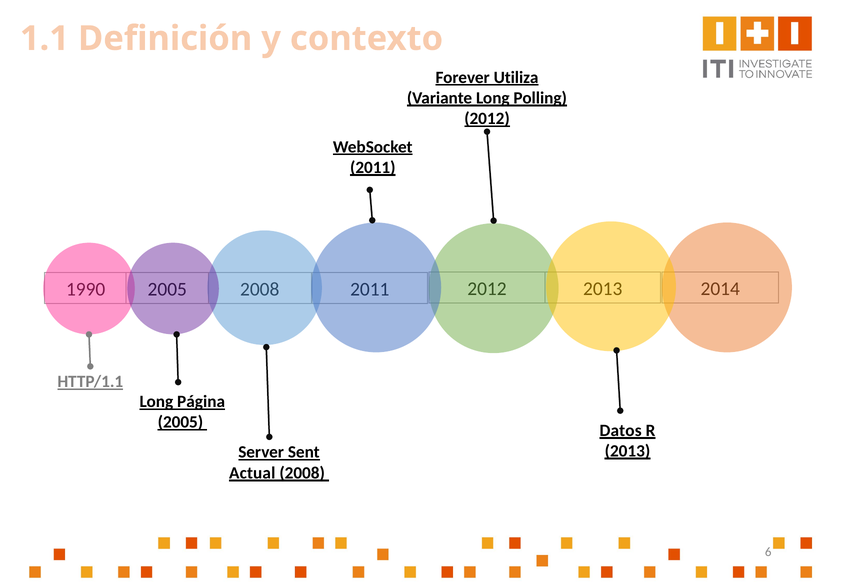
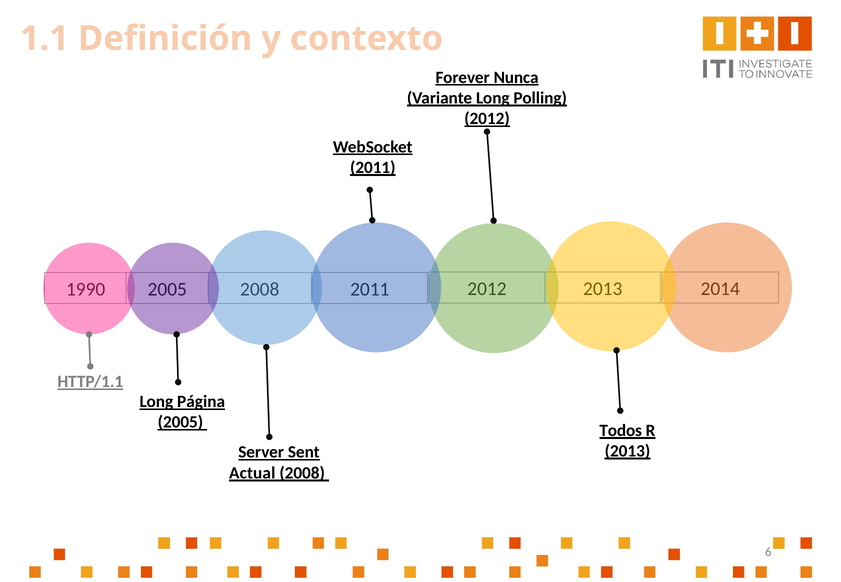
Utiliza: Utiliza -> Nunca
Datos: Datos -> Todos
